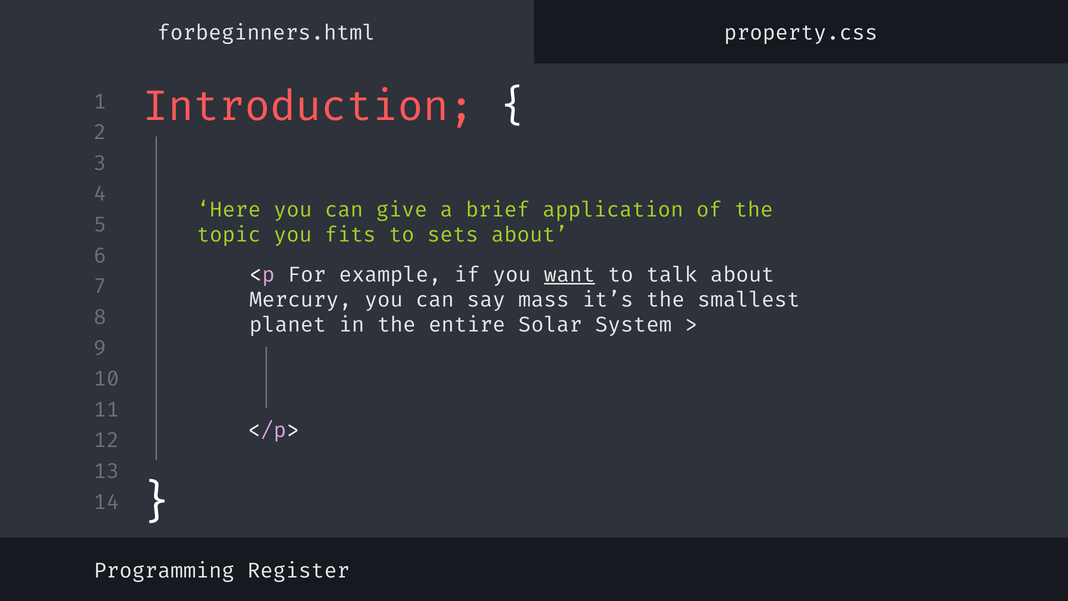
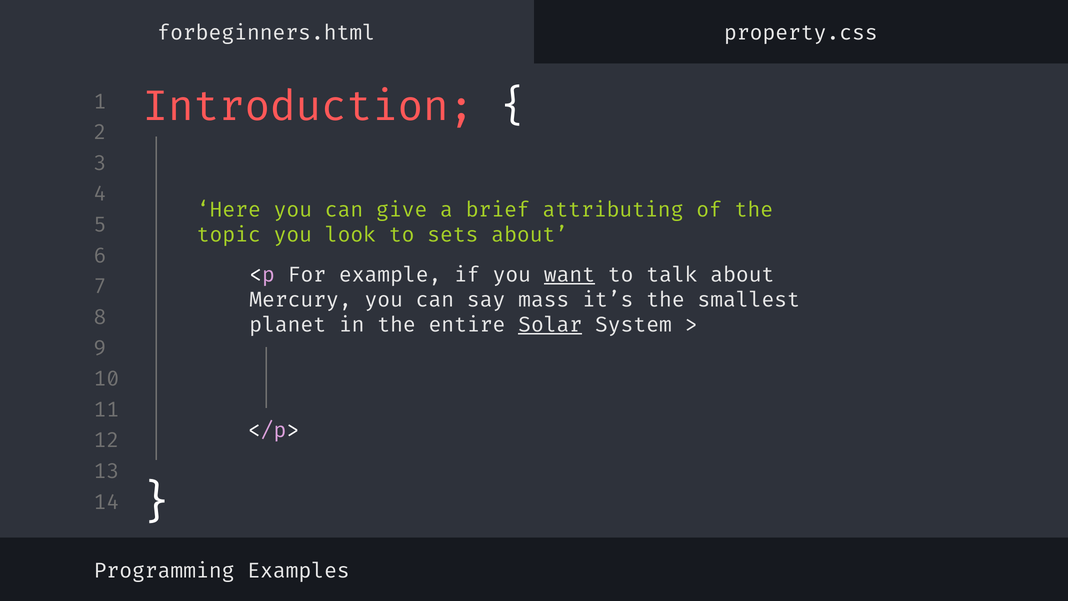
application: application -> attributing
fits: fits -> look
Solar underline: none -> present
Register: Register -> Examples
